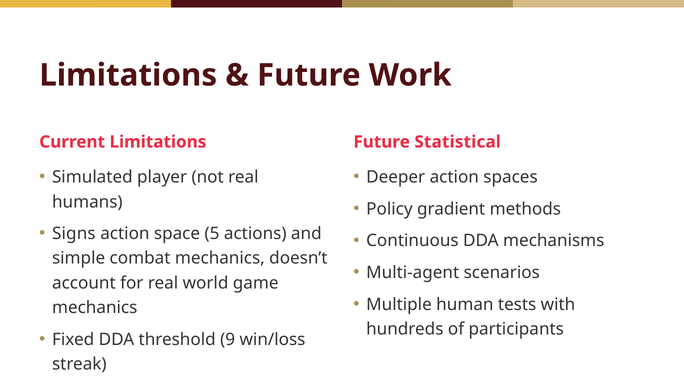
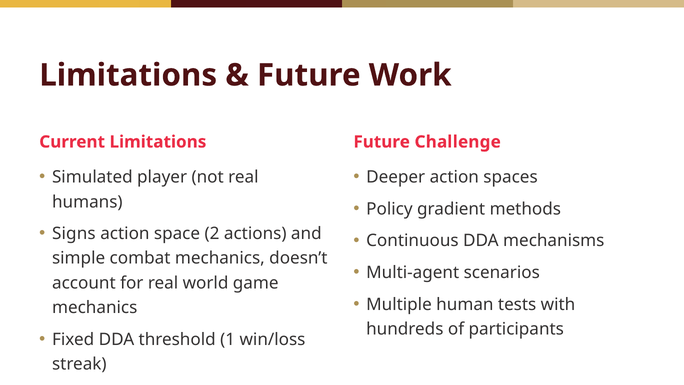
Statistical: Statistical -> Challenge
5: 5 -> 2
9: 9 -> 1
